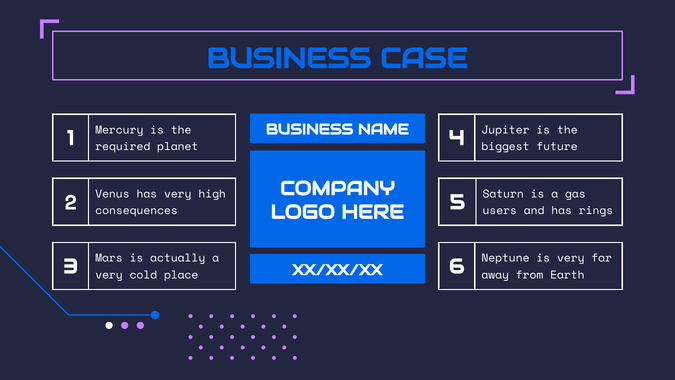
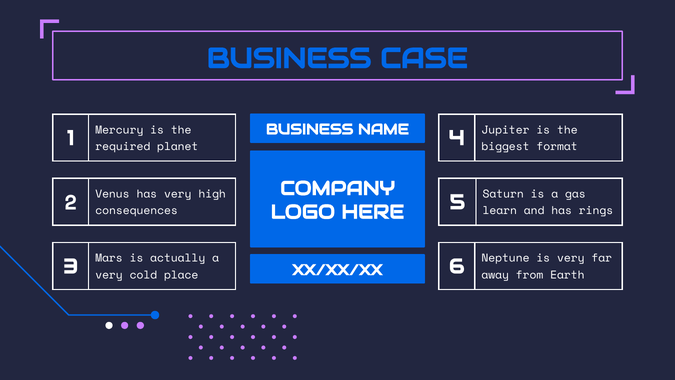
future: future -> format
users: users -> learn
